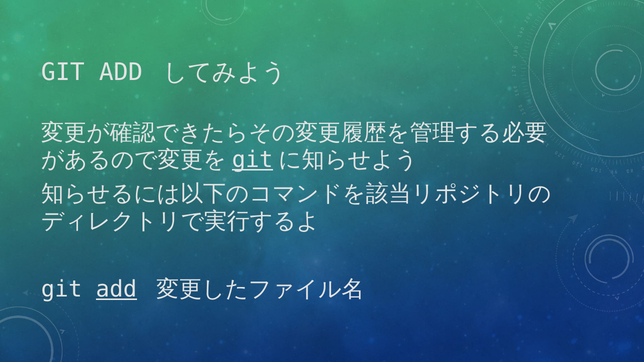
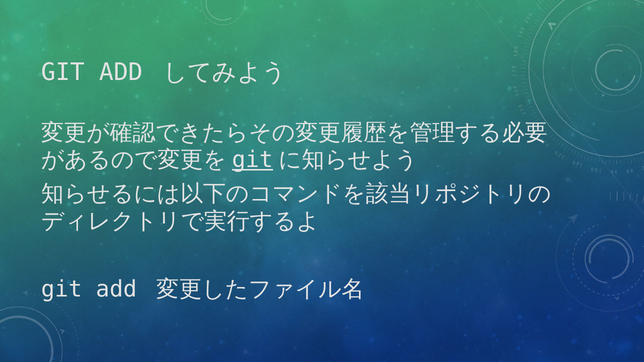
add at (116, 290) underline: present -> none
